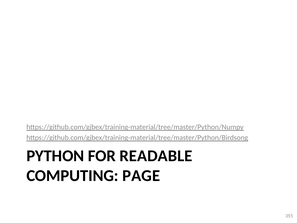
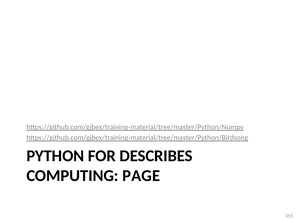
READABLE: READABLE -> DESCRIBES
